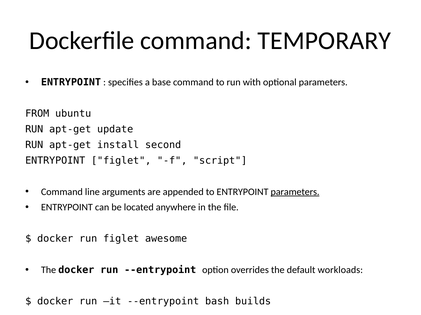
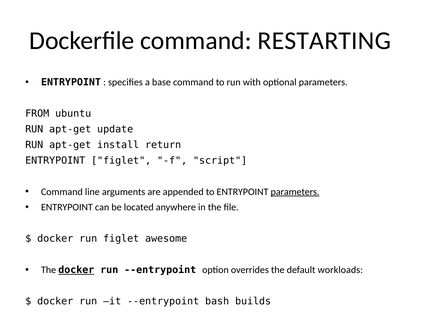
TEMPORARY: TEMPORARY -> RESTARTING
second: second -> return
docker at (76, 271) underline: none -> present
